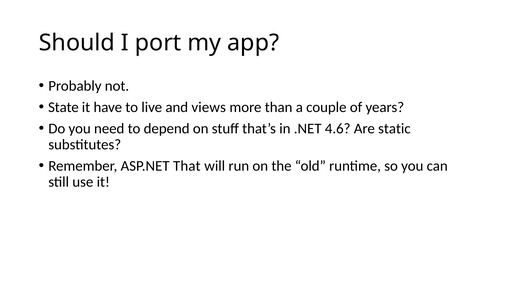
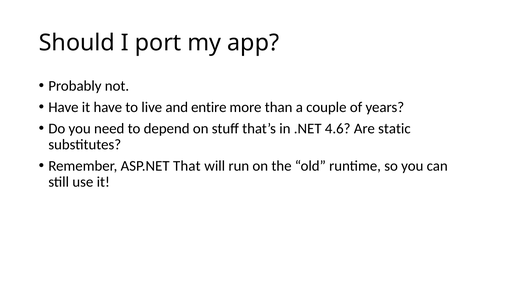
State at (63, 107): State -> Have
views: views -> entire
